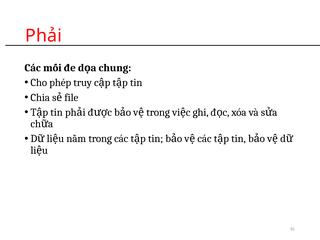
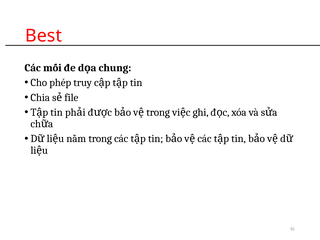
Phải: Phải -> Best
